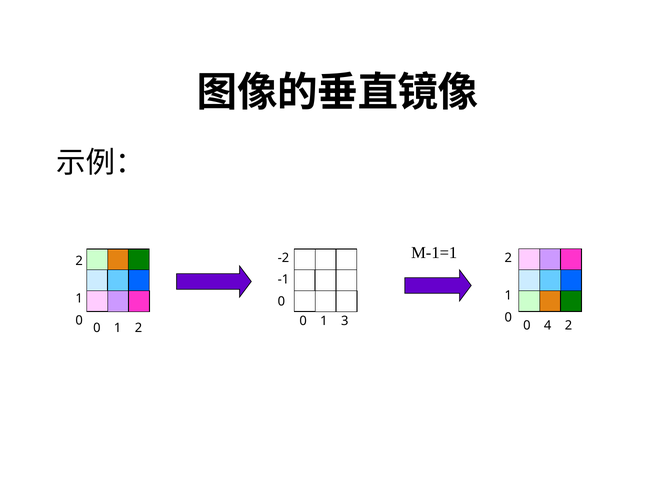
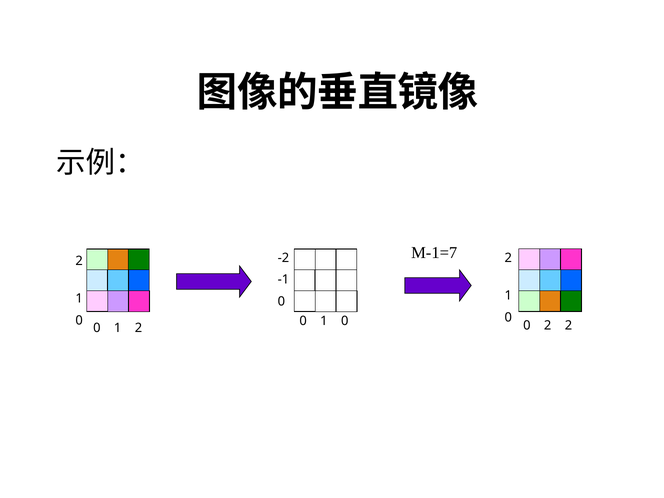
M-1=1: M-1=1 -> M-1=7
0 1 3: 3 -> 0
0 4: 4 -> 2
